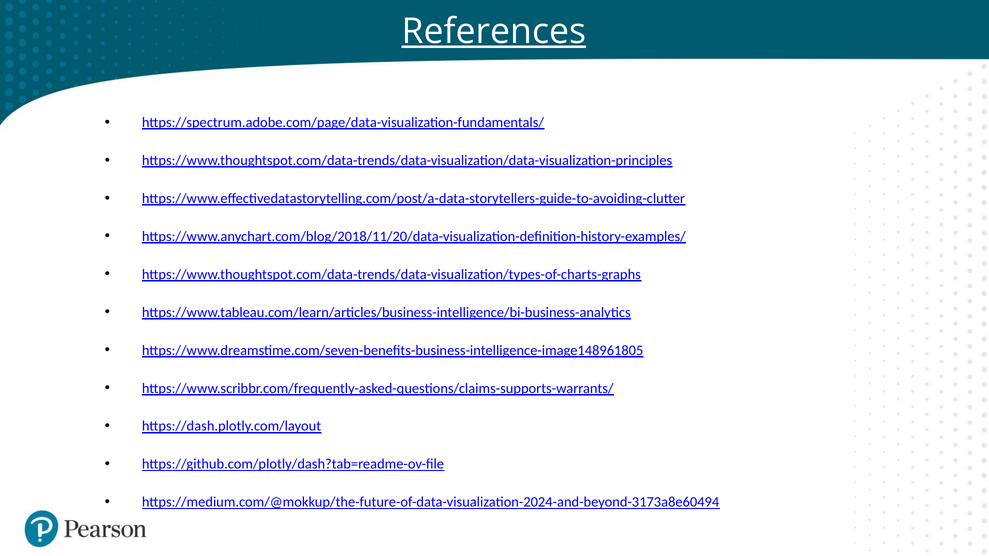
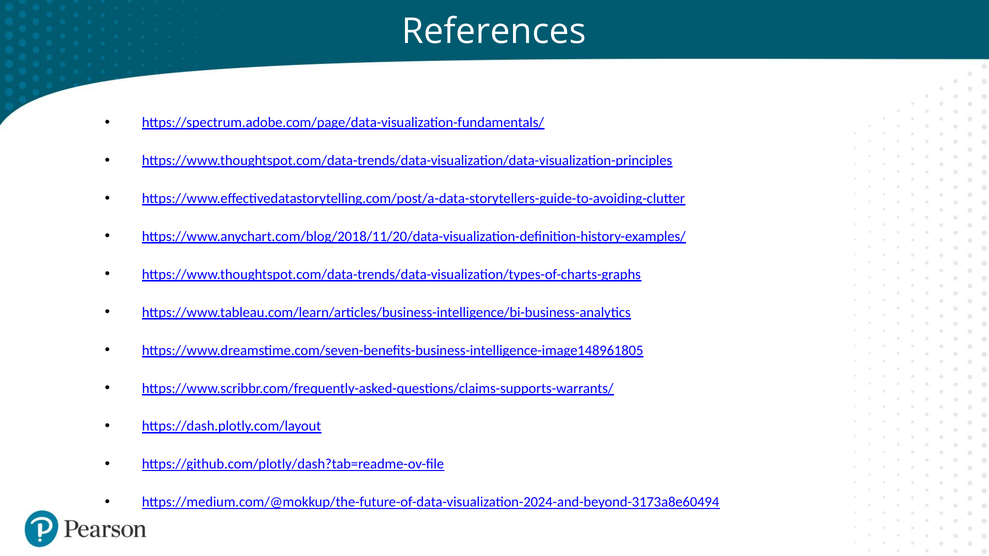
References underline: present -> none
